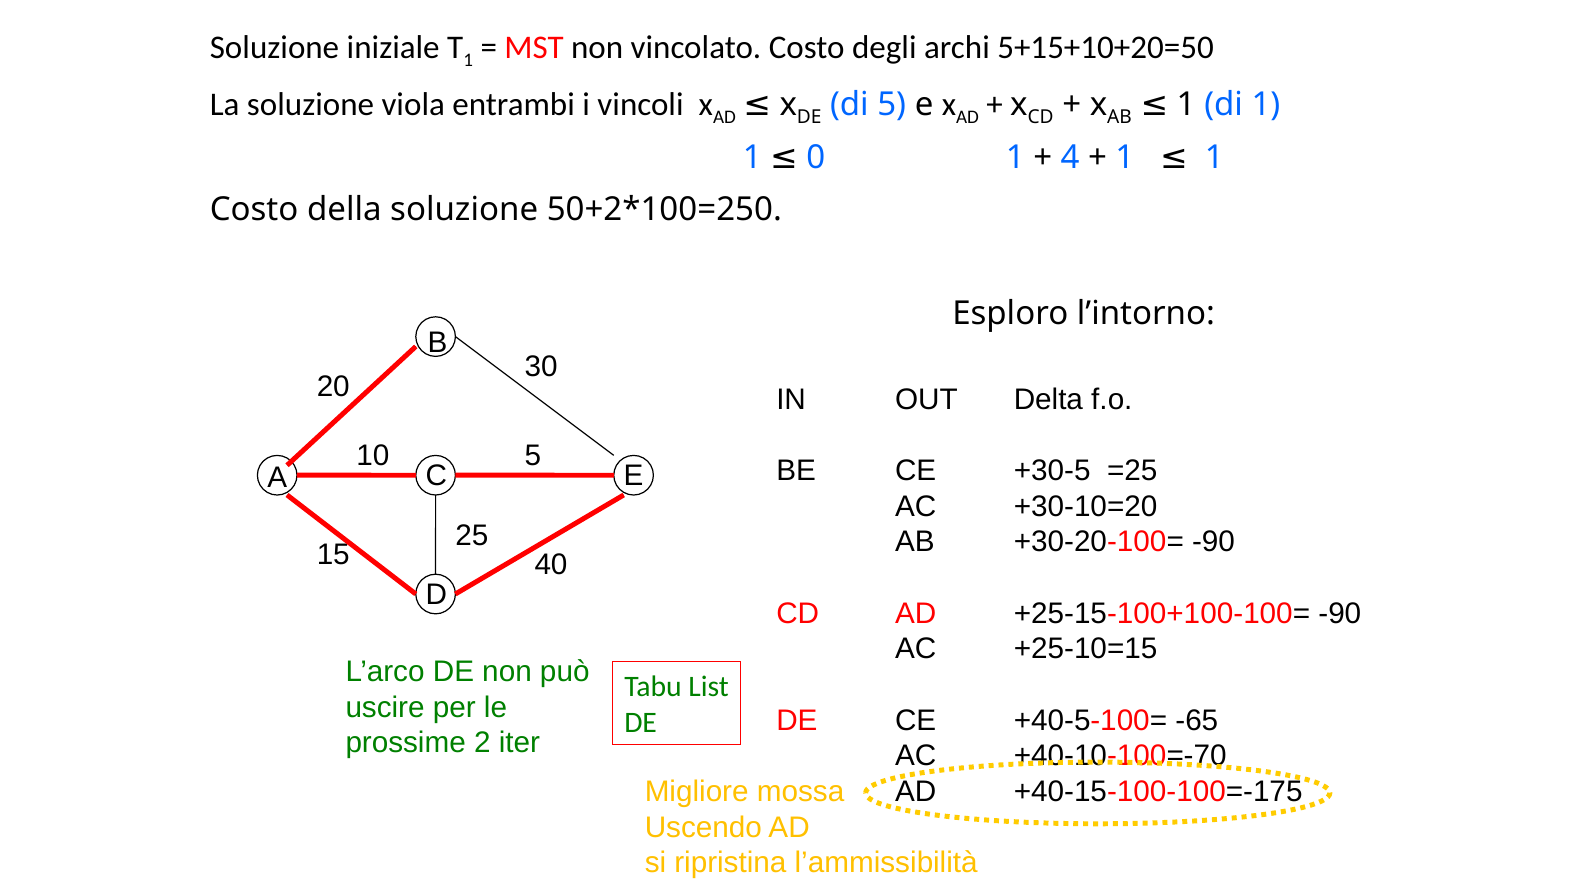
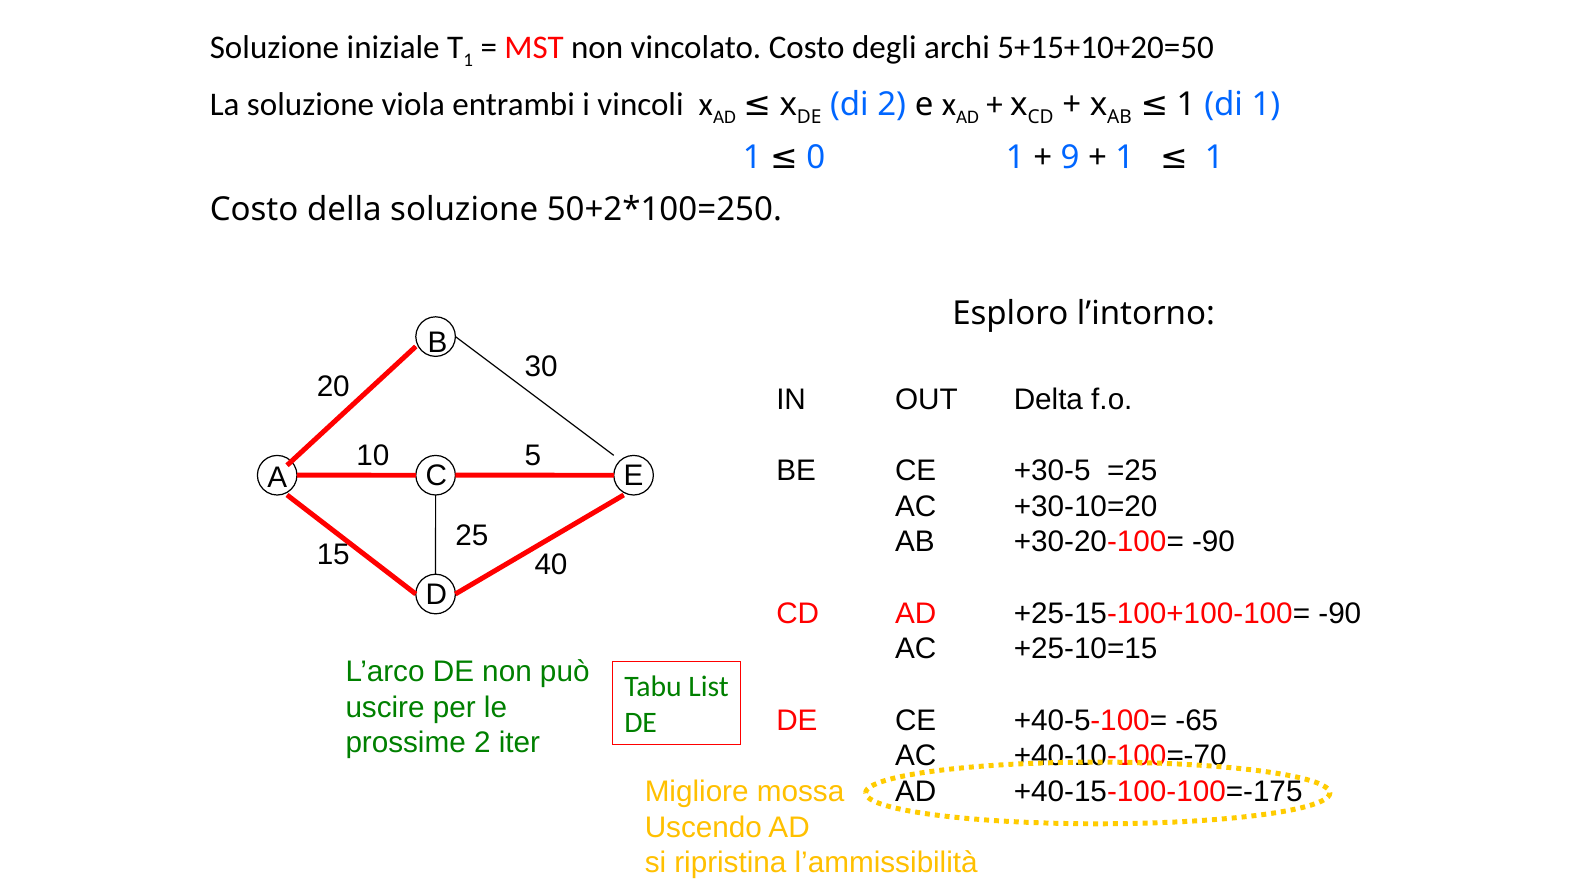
di 5: 5 -> 2
4: 4 -> 9
